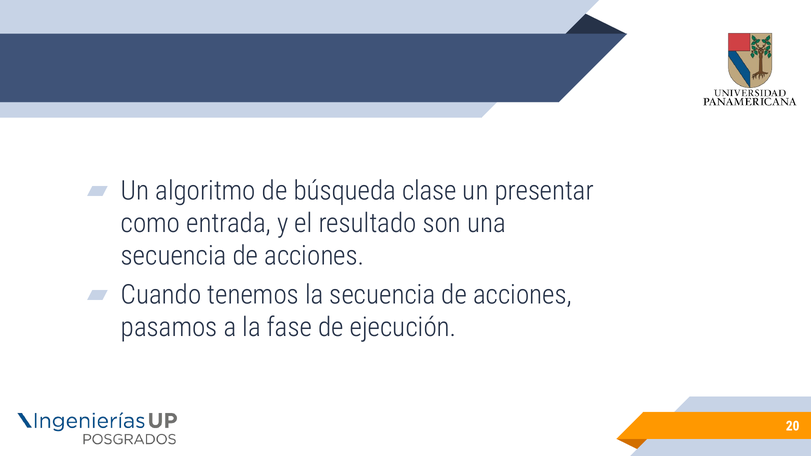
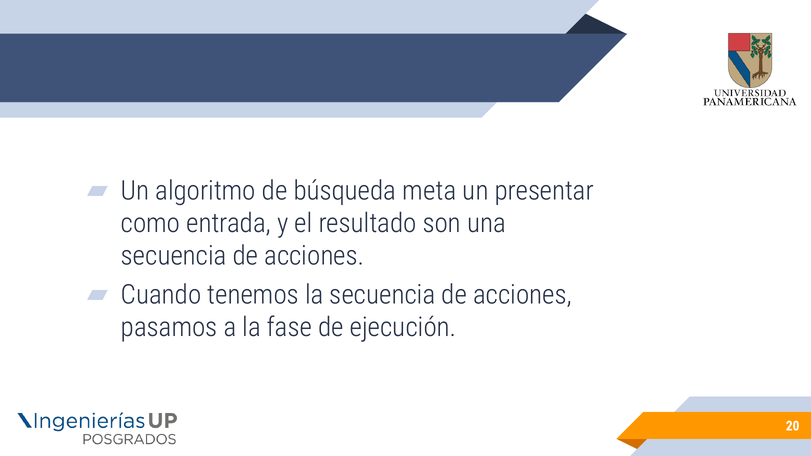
clase: clase -> meta
